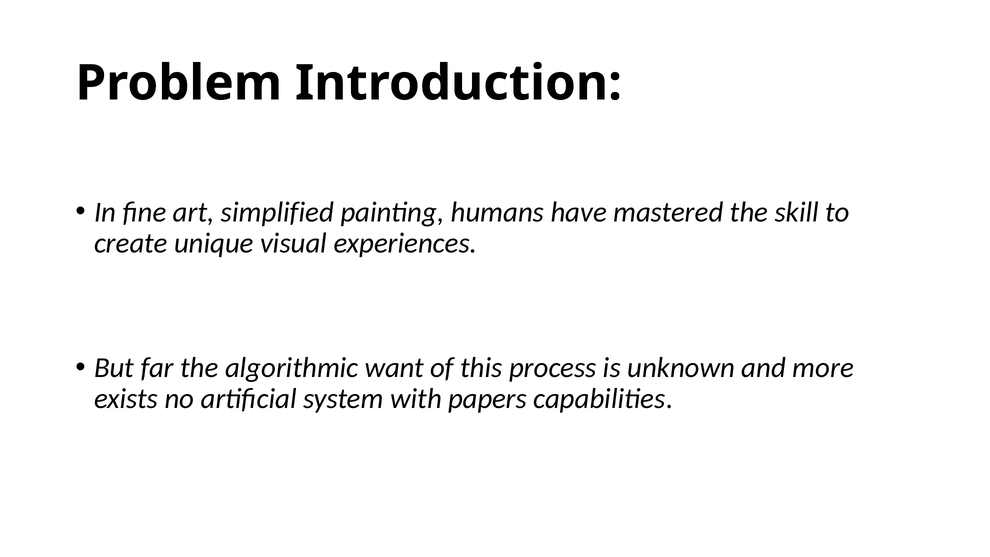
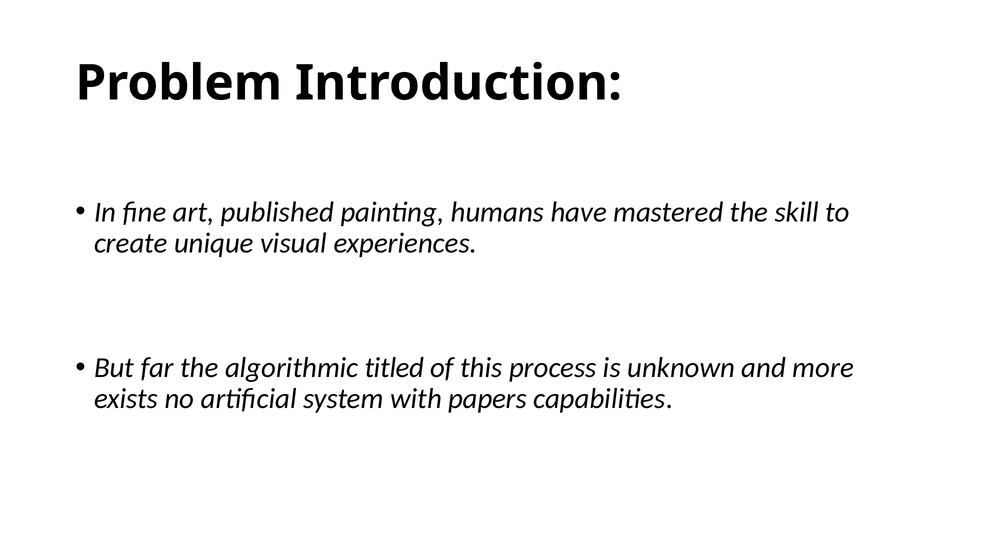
simplified: simplified -> published
want: want -> titled
